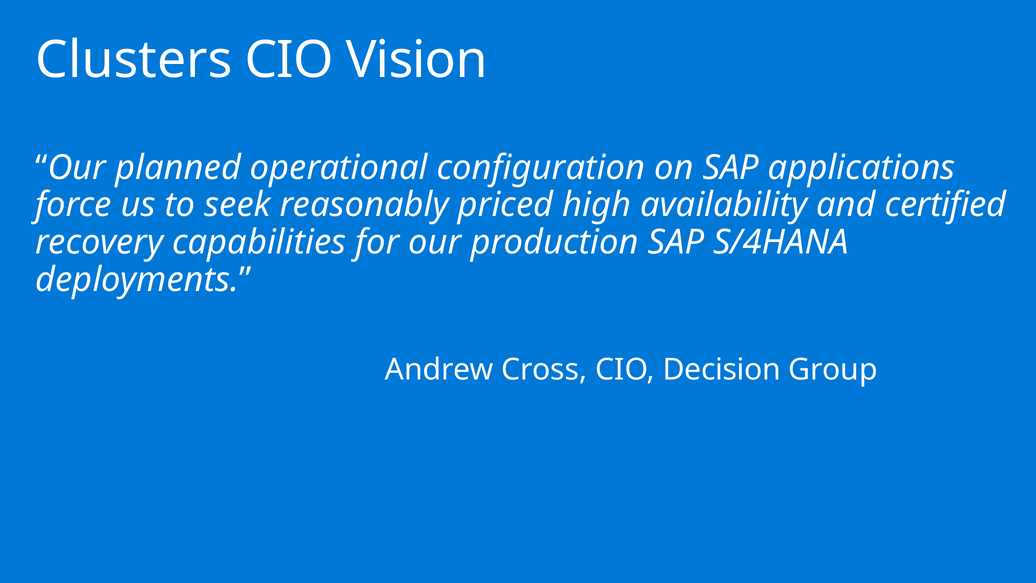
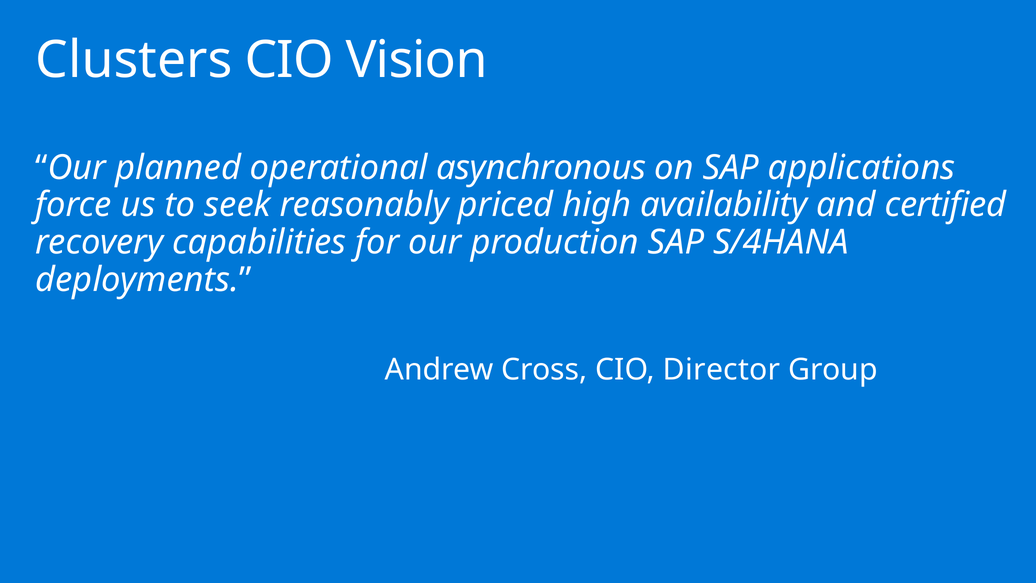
configuration: configuration -> asynchronous
Decision: Decision -> Director
